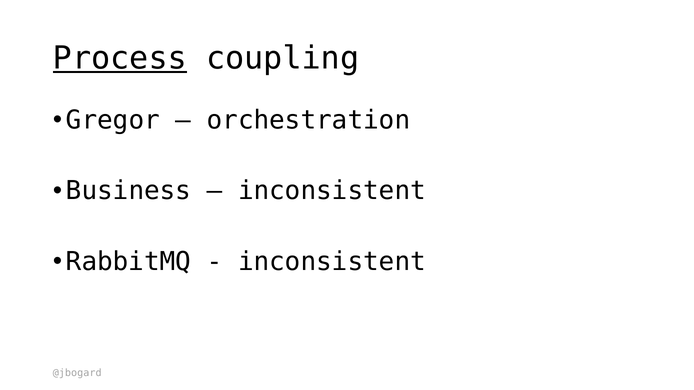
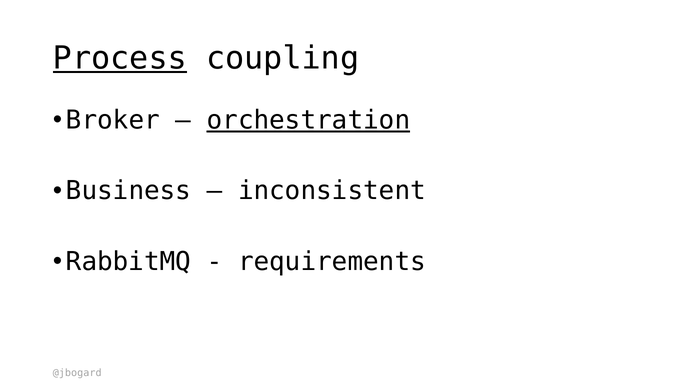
Gregor: Gregor -> Broker
orchestration underline: none -> present
inconsistent at (332, 262): inconsistent -> requirements
